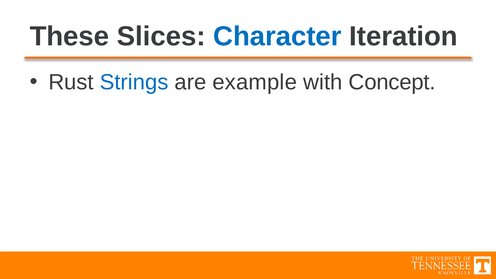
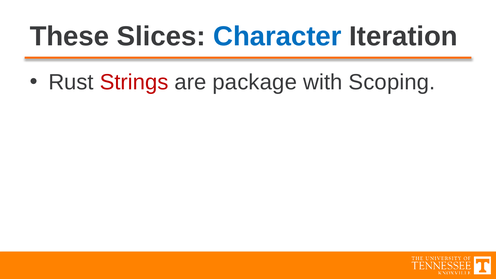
Strings colour: blue -> red
example: example -> package
Concept: Concept -> Scoping
